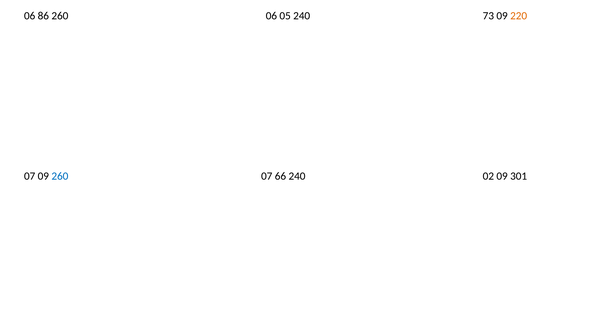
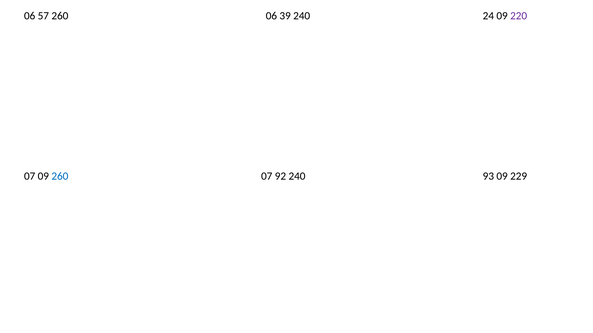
86: 86 -> 57
05: 05 -> 39
73: 73 -> 24
220 colour: orange -> purple
66: 66 -> 92
02: 02 -> 93
301: 301 -> 229
